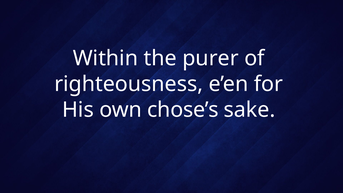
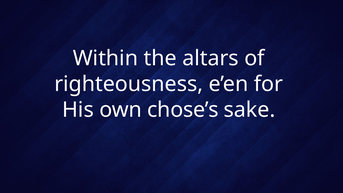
purer: purer -> altars
